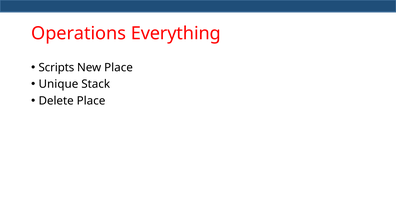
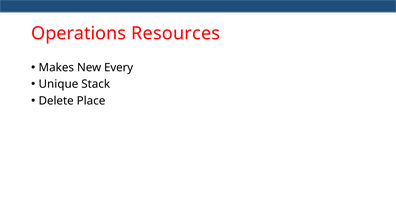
Everything: Everything -> Resources
Scripts: Scripts -> Makes
New Place: Place -> Every
